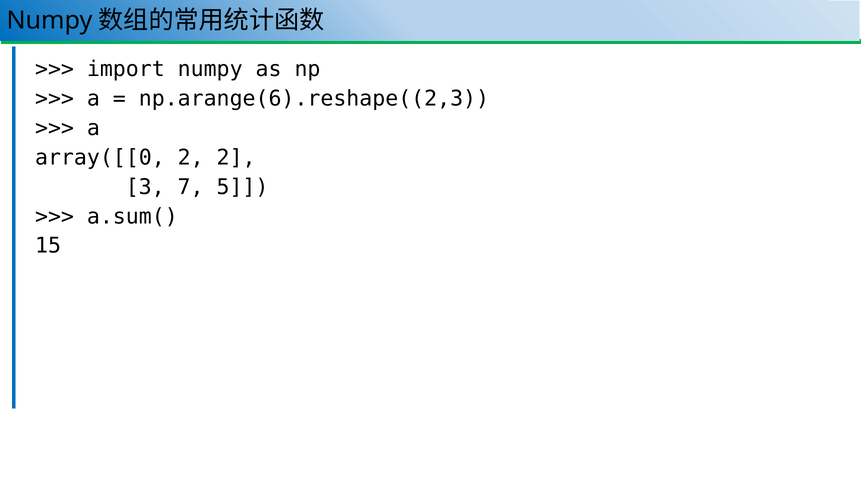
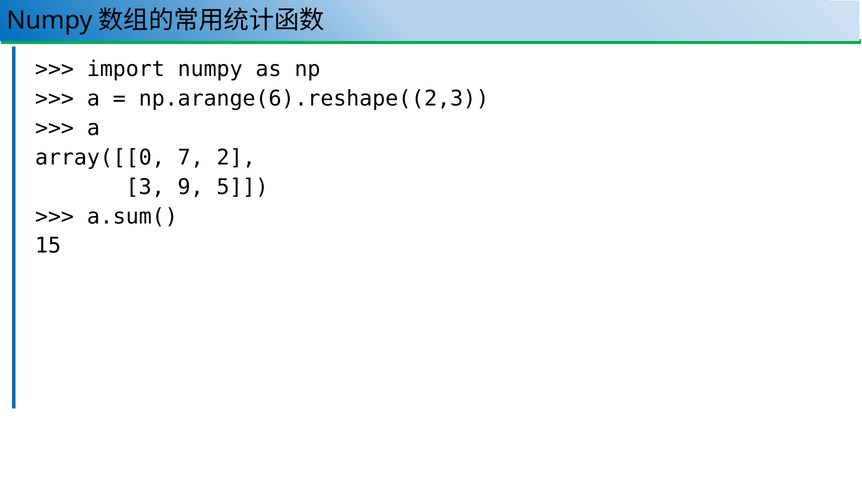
array([[0 2: 2 -> 7
7: 7 -> 9
